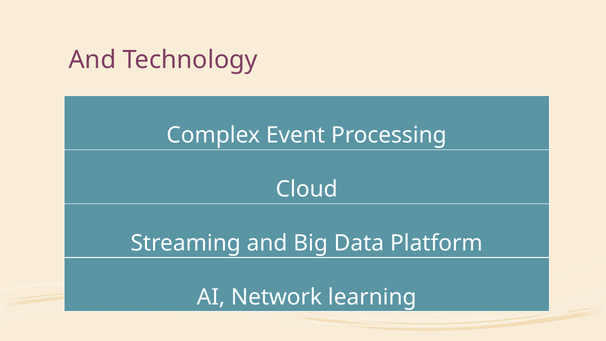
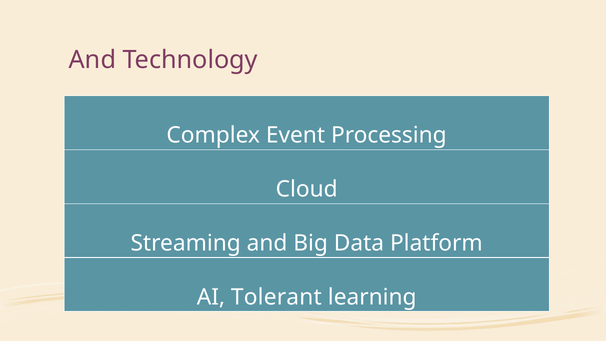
Network: Network -> Tolerant
